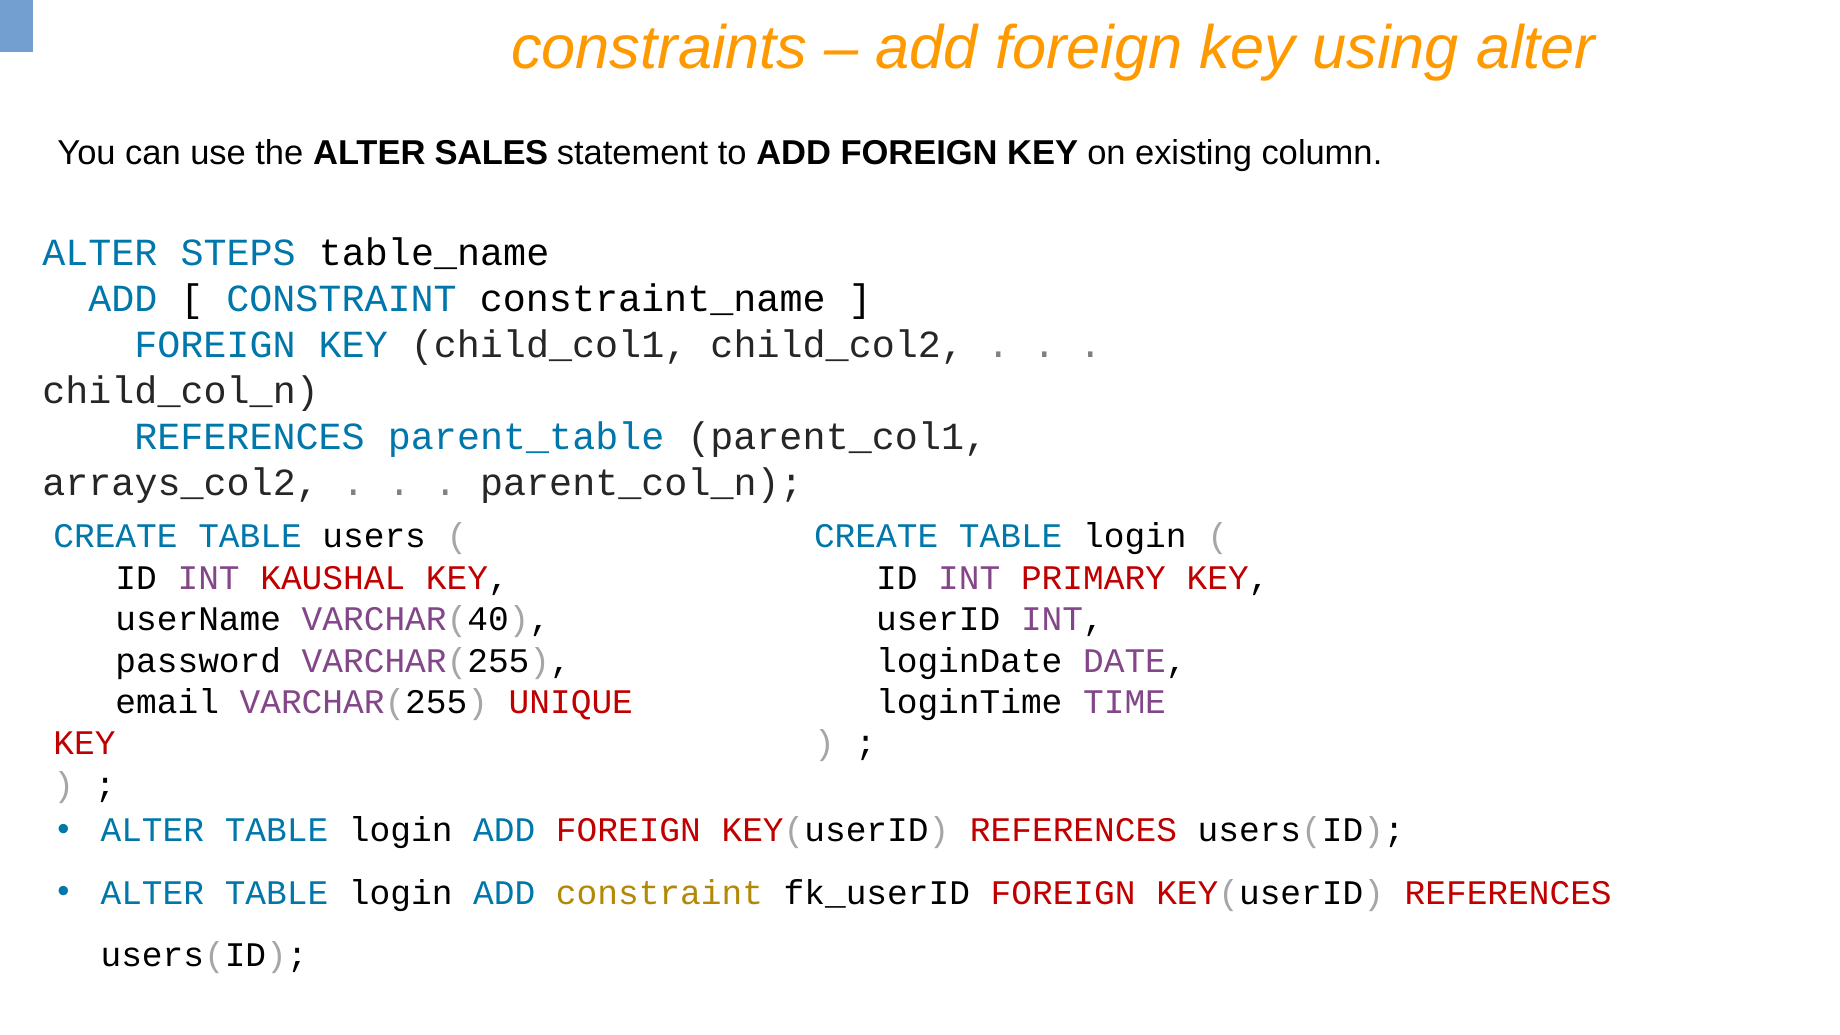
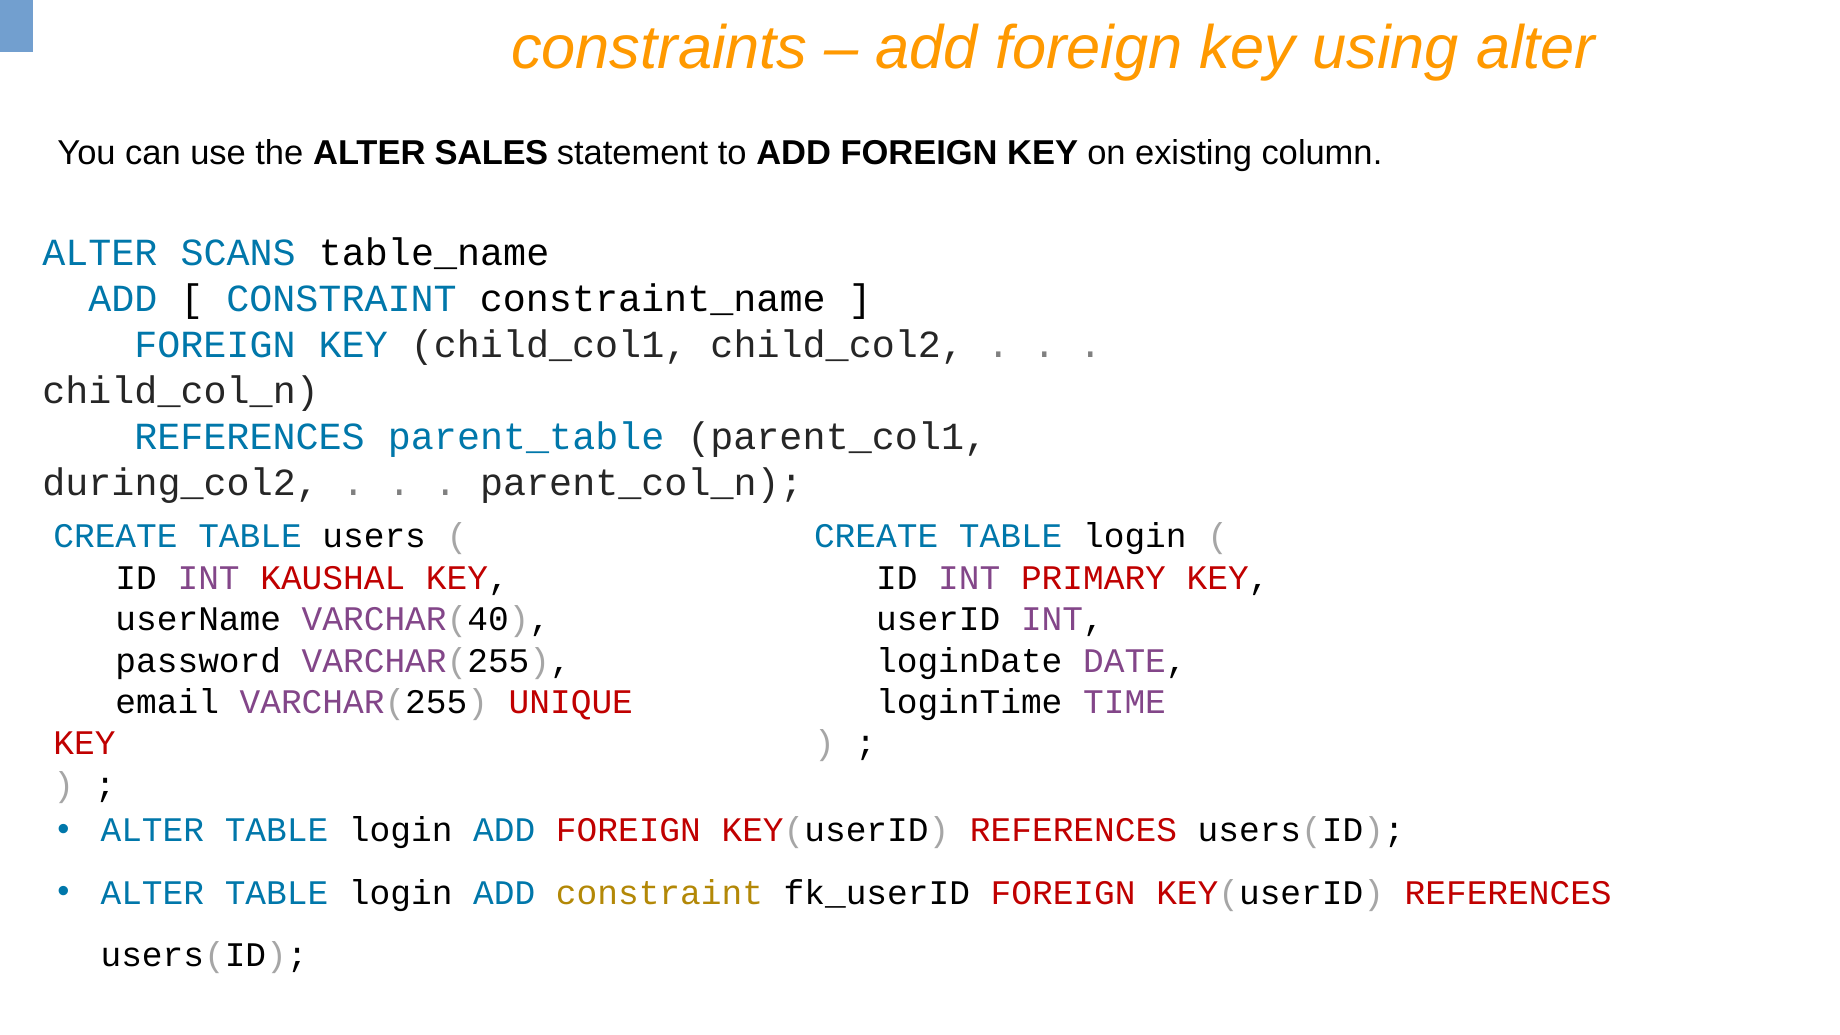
STEPS: STEPS -> SCANS
arrays_col2: arrays_col2 -> during_col2
